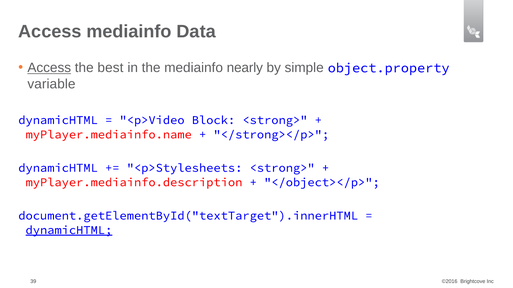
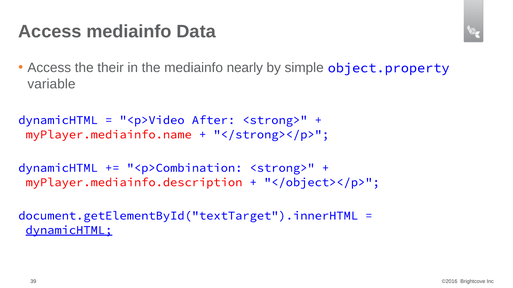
Access at (49, 68) underline: present -> none
best: best -> their
Block: Block -> After
<p>Stylesheets: <p>Stylesheets -> <p>Combination
